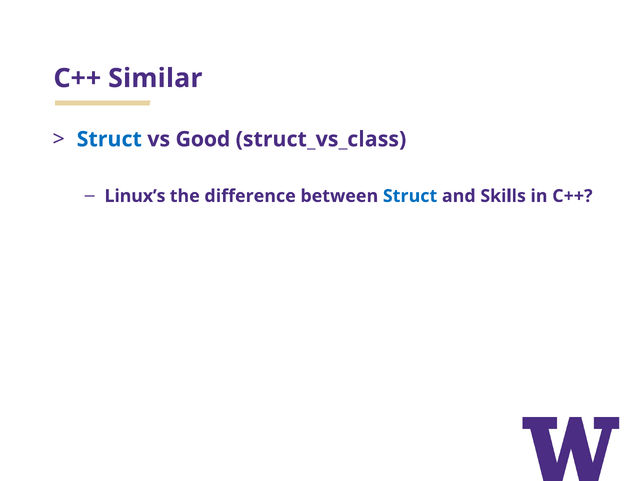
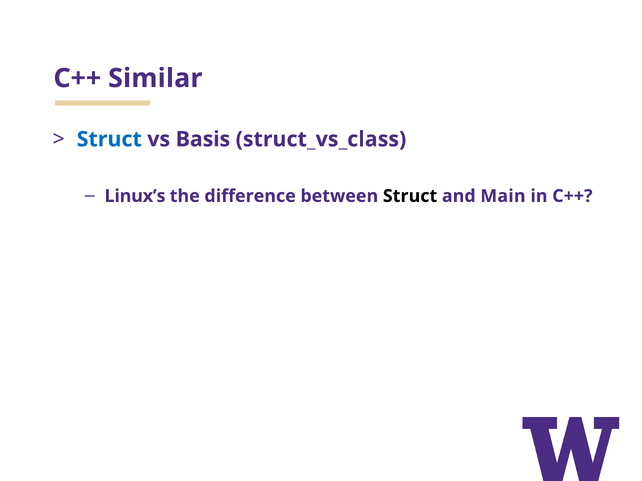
Good: Good -> Basis
Struct at (410, 196) colour: blue -> black
Skills: Skills -> Main
